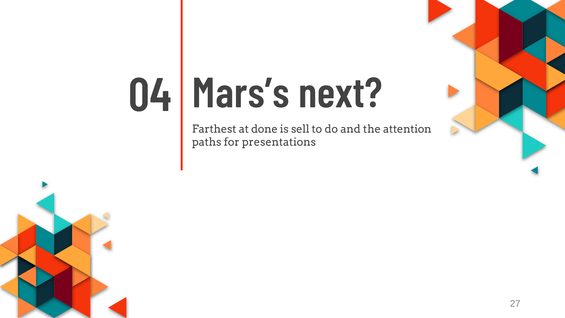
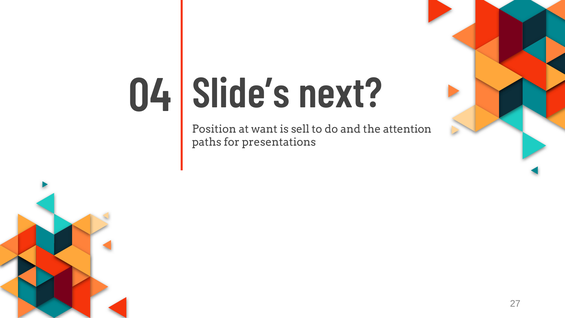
Mars’s: Mars’s -> Slide’s
Farthest: Farthest -> Position
done: done -> want
